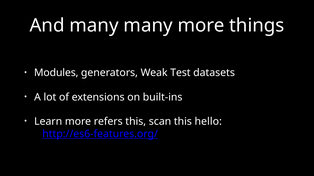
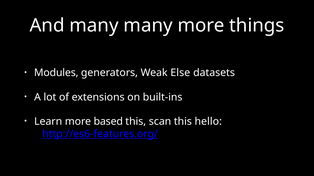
Test: Test -> Else
refers: refers -> based
